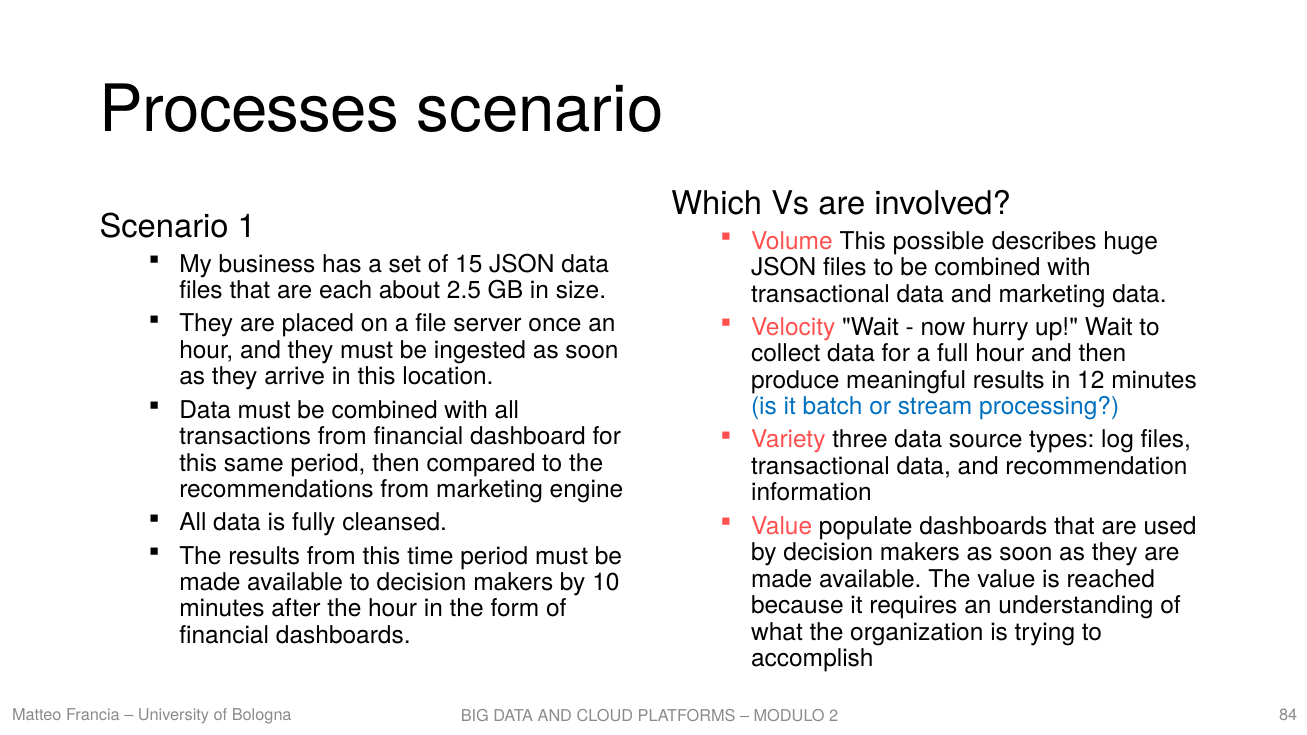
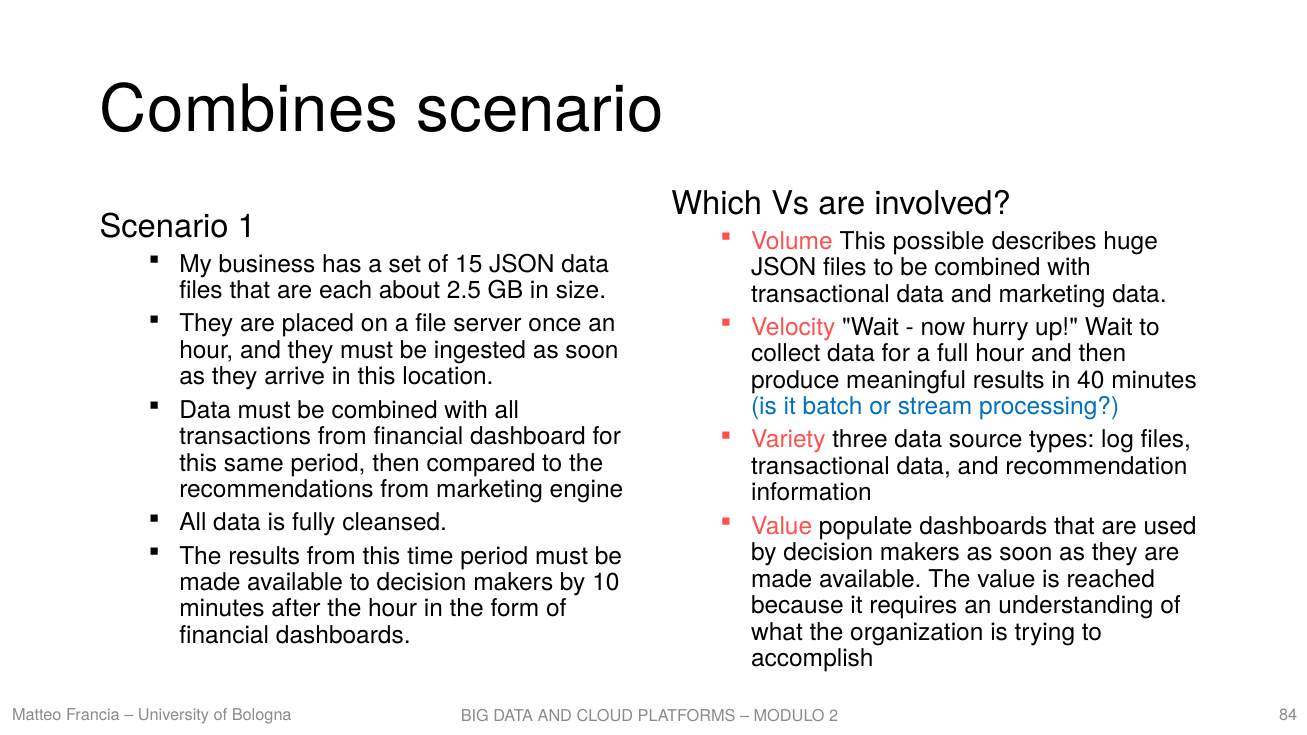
Processes: Processes -> Combines
12: 12 -> 40
